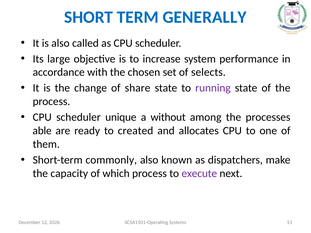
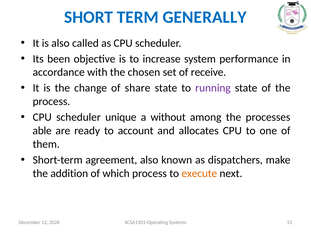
large: large -> been
selects: selects -> receive
created: created -> account
commonly: commonly -> agreement
capacity: capacity -> addition
execute colour: purple -> orange
